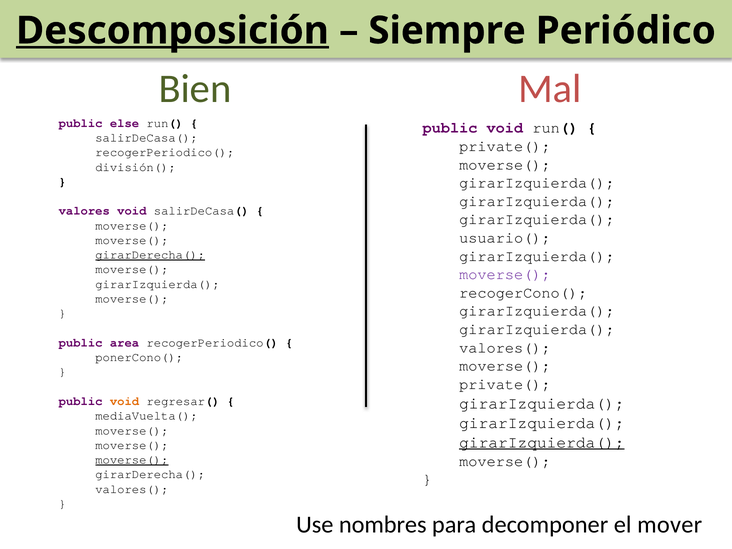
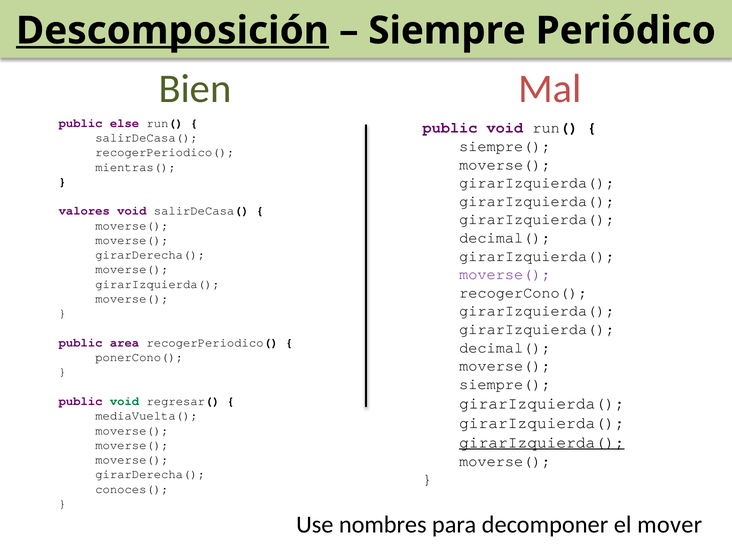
private( at (505, 146): private( -> siempre(
división(: división( -> mientras(
usuario( at (505, 238): usuario( -> decimal(
girarDerecha( at (150, 255) underline: present -> none
valores( at (505, 348): valores( -> decimal(
private( at (505, 384): private( -> siempre(
void at (125, 401) colour: orange -> green
moverse( at (132, 460) underline: present -> none
valores( at (132, 489): valores( -> conoces(
